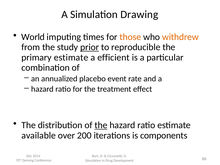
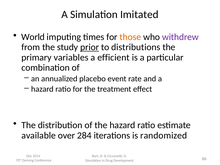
Drawing: Drawing -> Imitated
withdrew colour: orange -> purple
reproducible: reproducible -> distributions
primary estimate: estimate -> variables
the at (101, 125) underline: present -> none
200: 200 -> 284
components: components -> randomized
